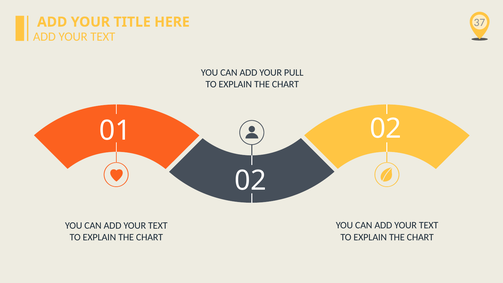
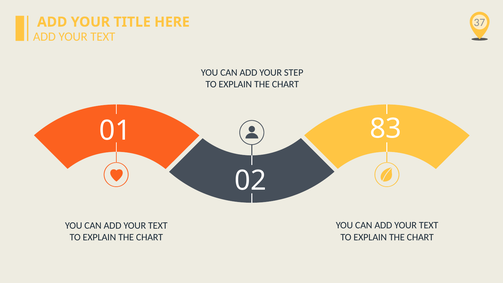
PULL: PULL -> STEP
01 02: 02 -> 83
